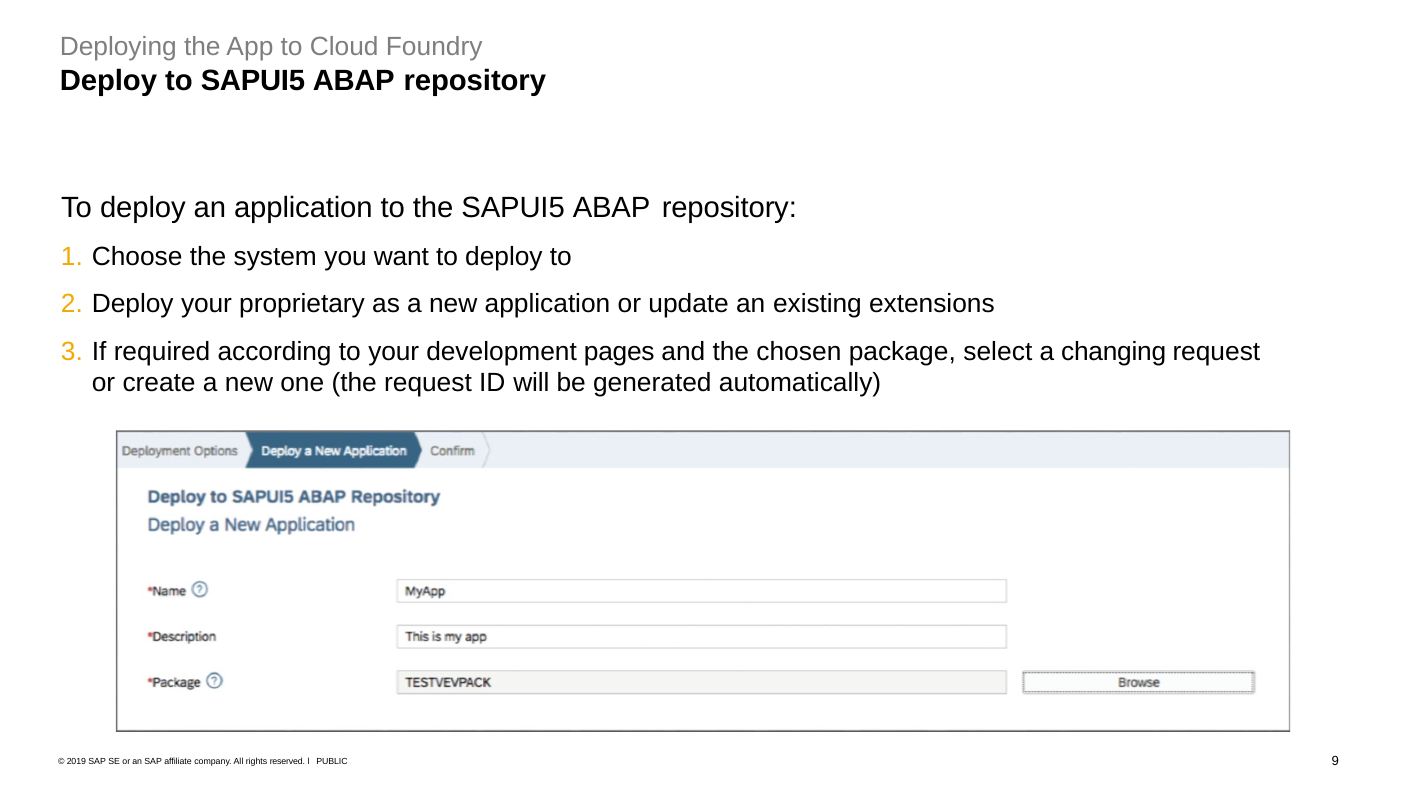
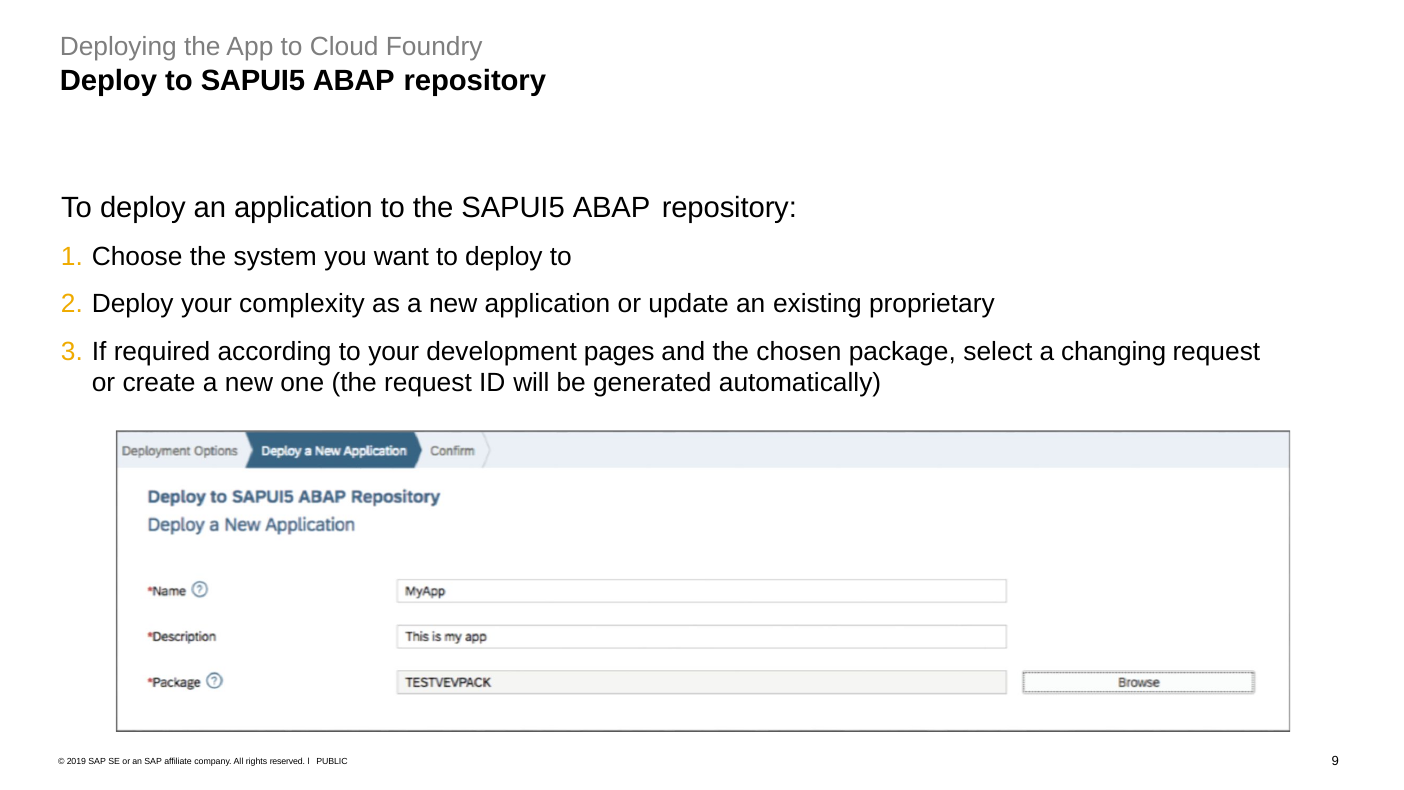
proprietary: proprietary -> complexity
extensions: extensions -> proprietary
